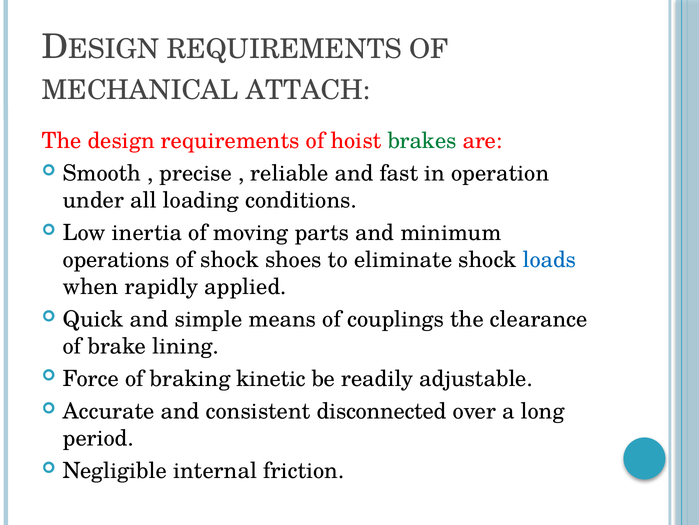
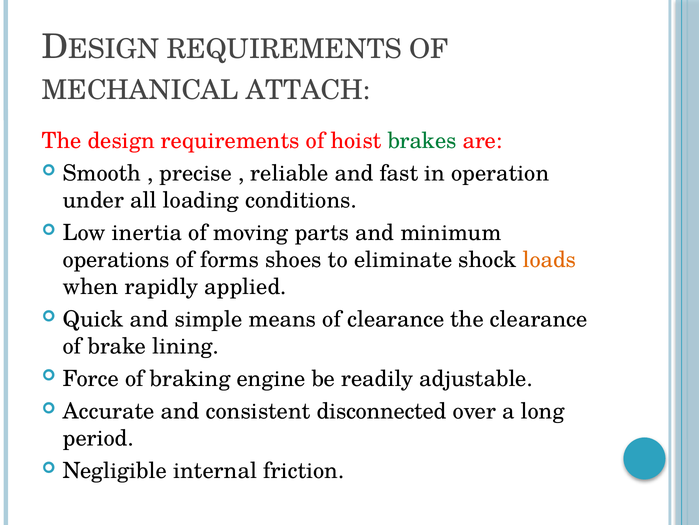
of shock: shock -> forms
loads colour: blue -> orange
of couplings: couplings -> clearance
kinetic: kinetic -> engine
